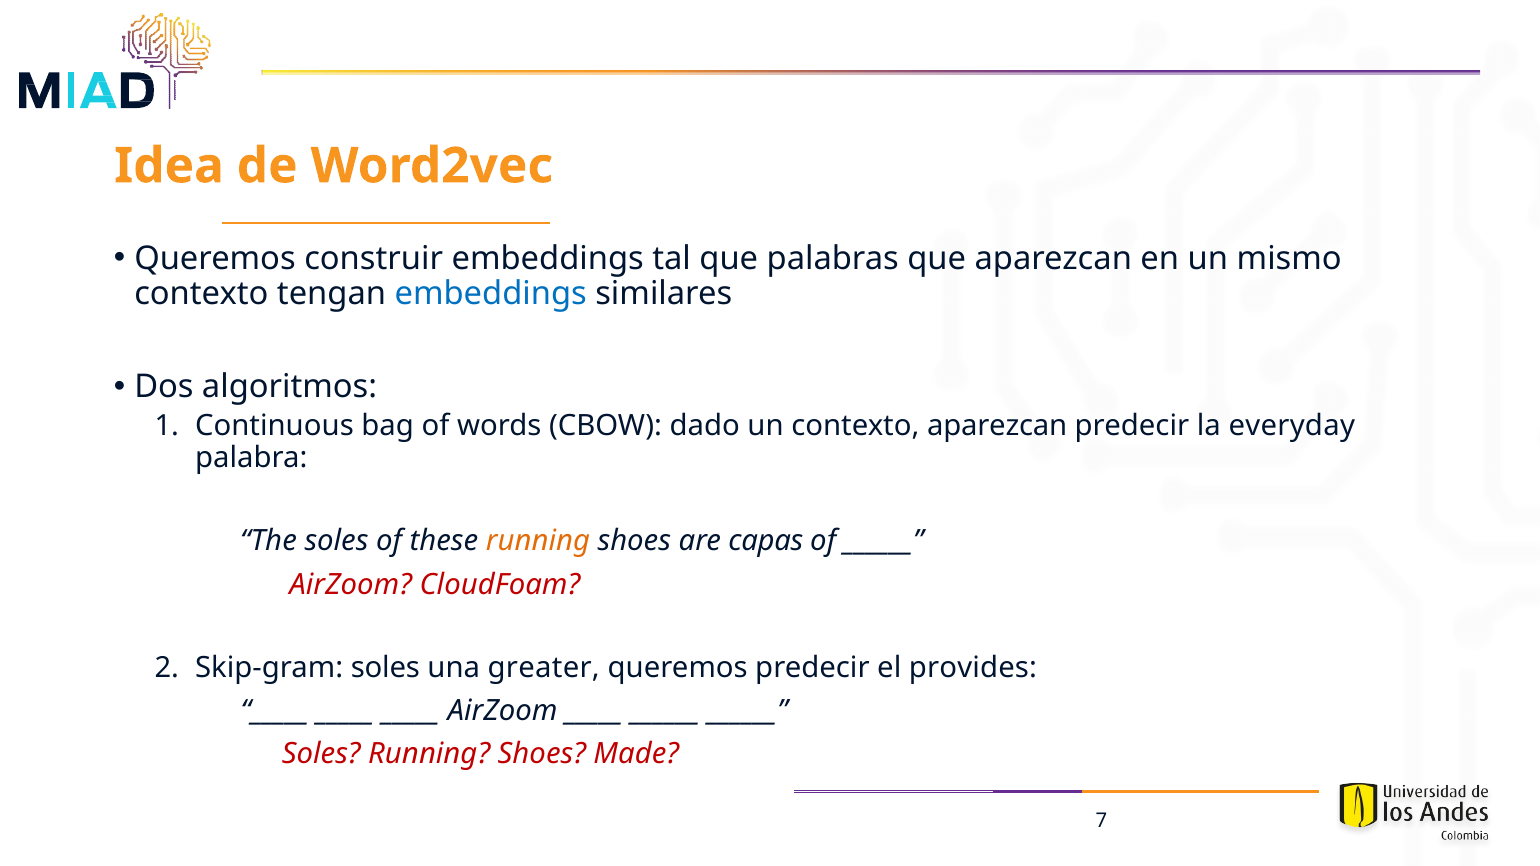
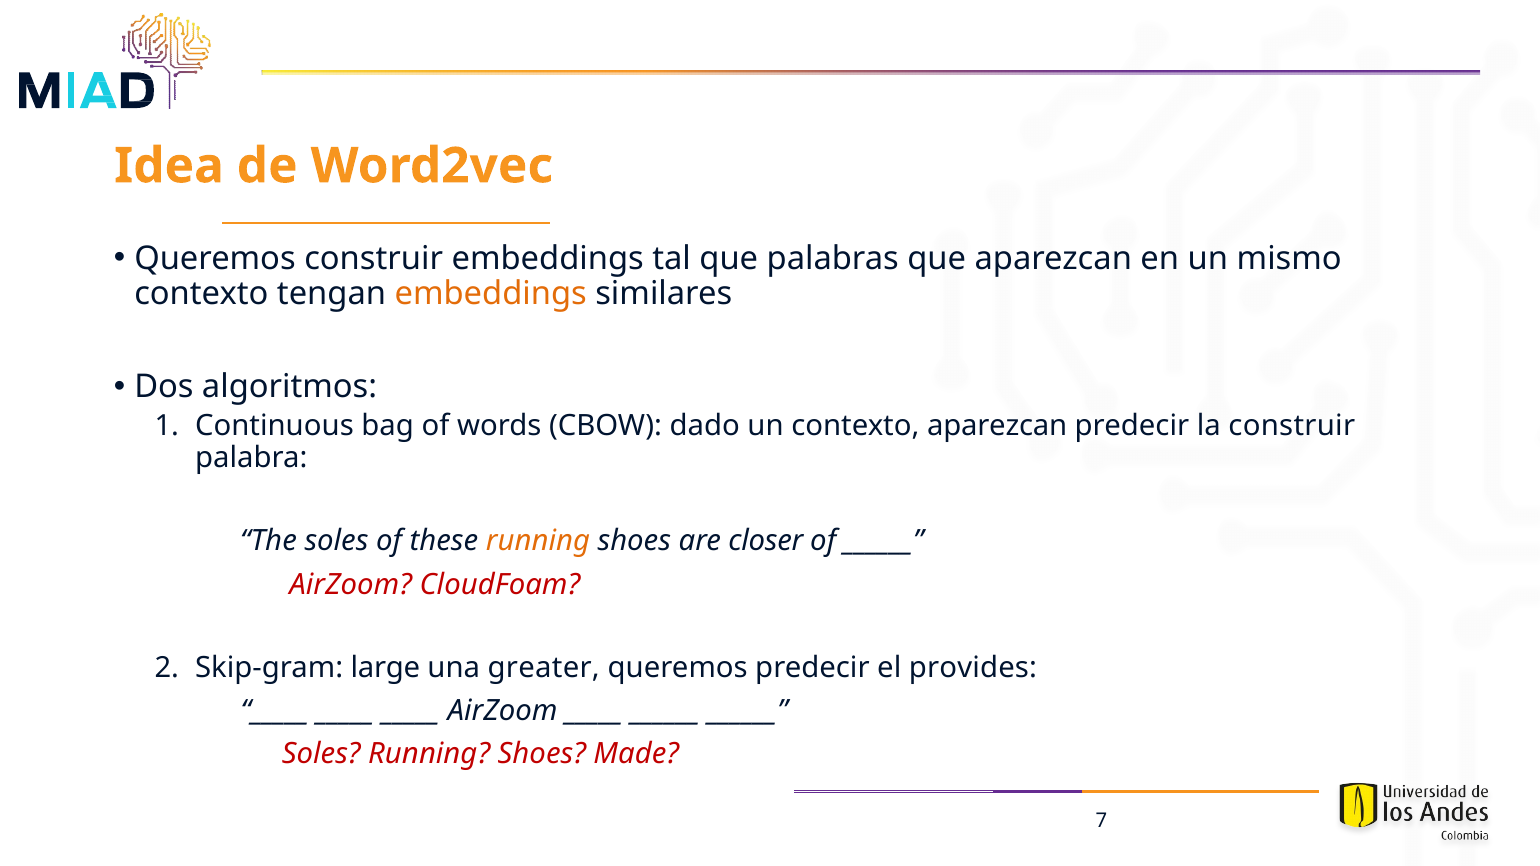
embeddings at (491, 294) colour: blue -> orange
la everyday: everyday -> construir
capas: capas -> closer
Skip-gram soles: soles -> large
